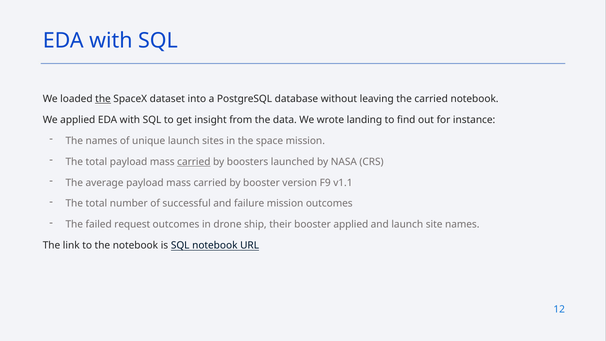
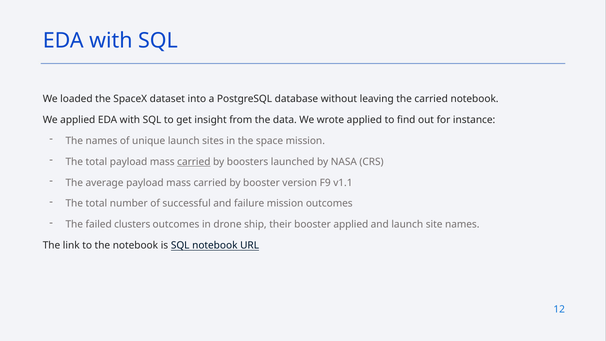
the at (103, 99) underline: present -> none
wrote landing: landing -> applied
request: request -> clusters
